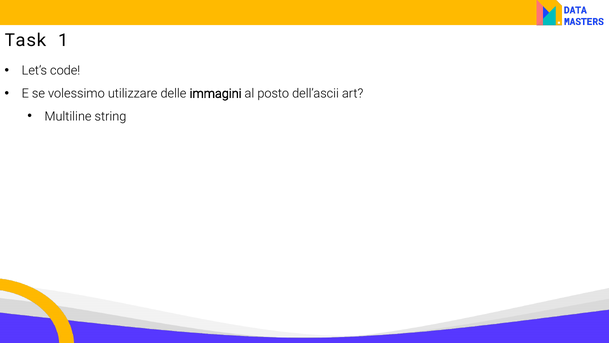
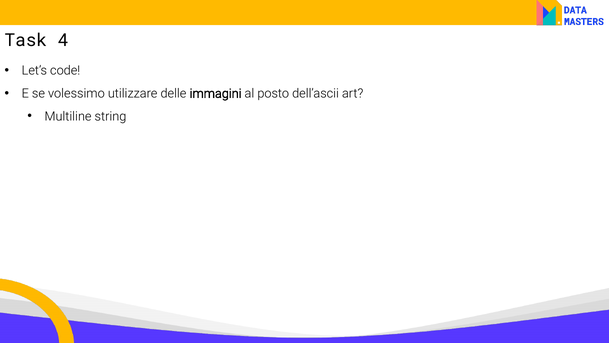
1: 1 -> 4
